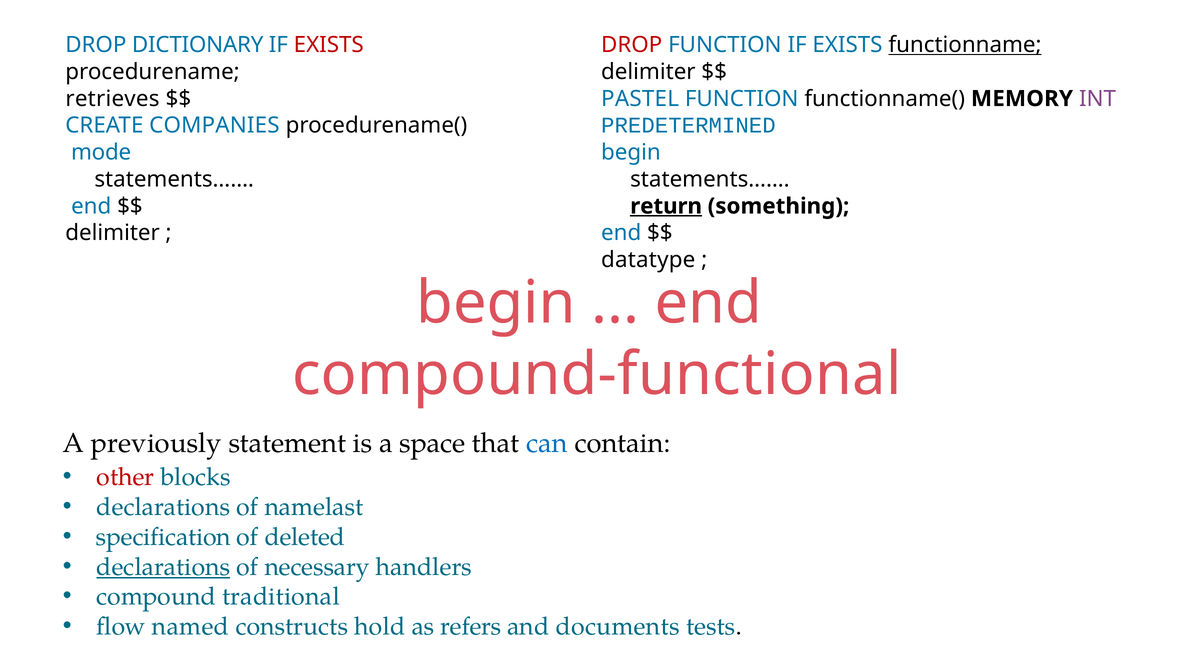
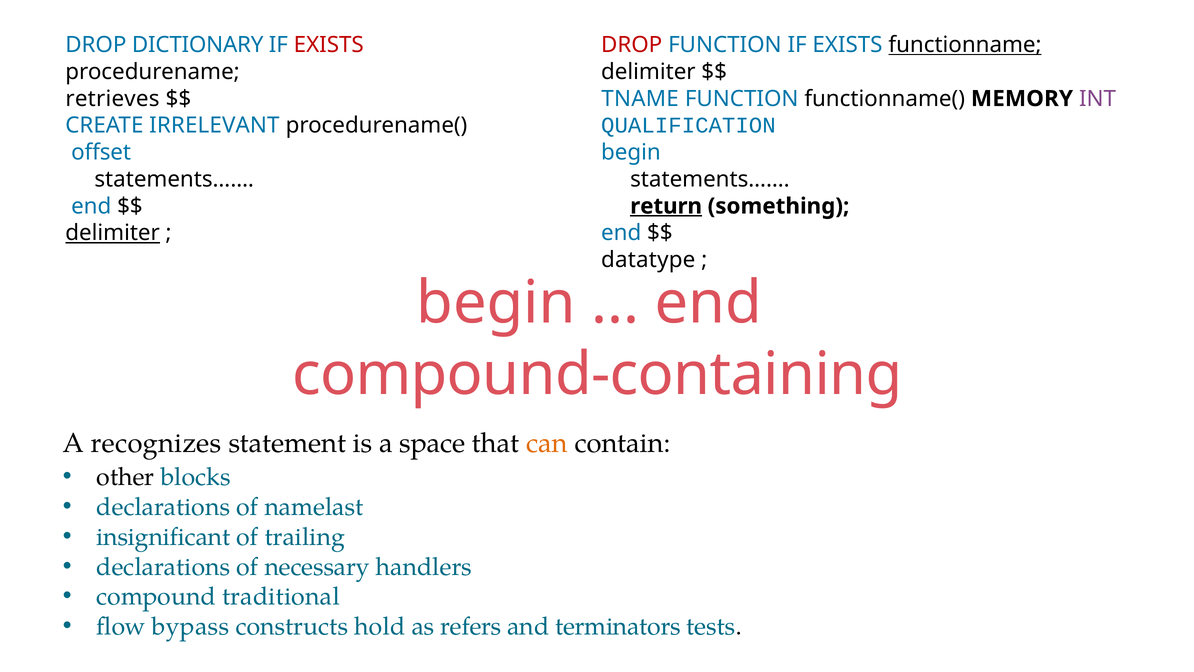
PASTEL: PASTEL -> TNAME
PREDETERMINED: PREDETERMINED -> QUALIFICATION
COMPANIES: COMPANIES -> IRRELEVANT
mode: mode -> offset
delimiter at (113, 233) underline: none -> present
compound-functional: compound-functional -> compound-containing
previously: previously -> recognizes
can colour: blue -> orange
other colour: red -> black
specification: specification -> insignificant
deleted: deleted -> trailing
declarations at (163, 566) underline: present -> none
named: named -> bypass
documents: documents -> terminators
